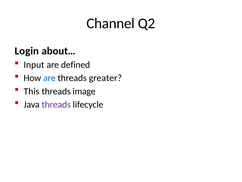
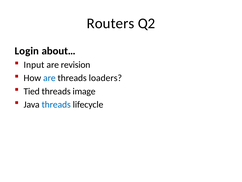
Channel: Channel -> Routers
defined: defined -> revision
greater: greater -> loaders
This: This -> Tied
threads at (56, 104) colour: purple -> blue
